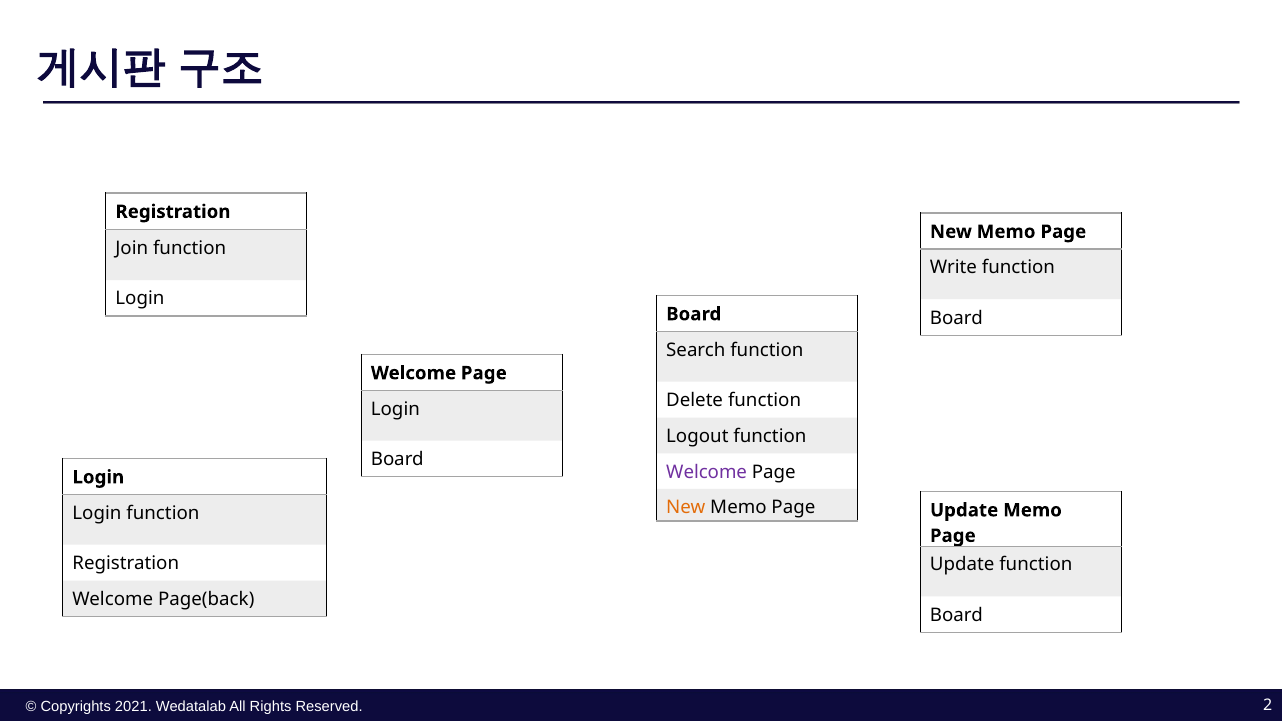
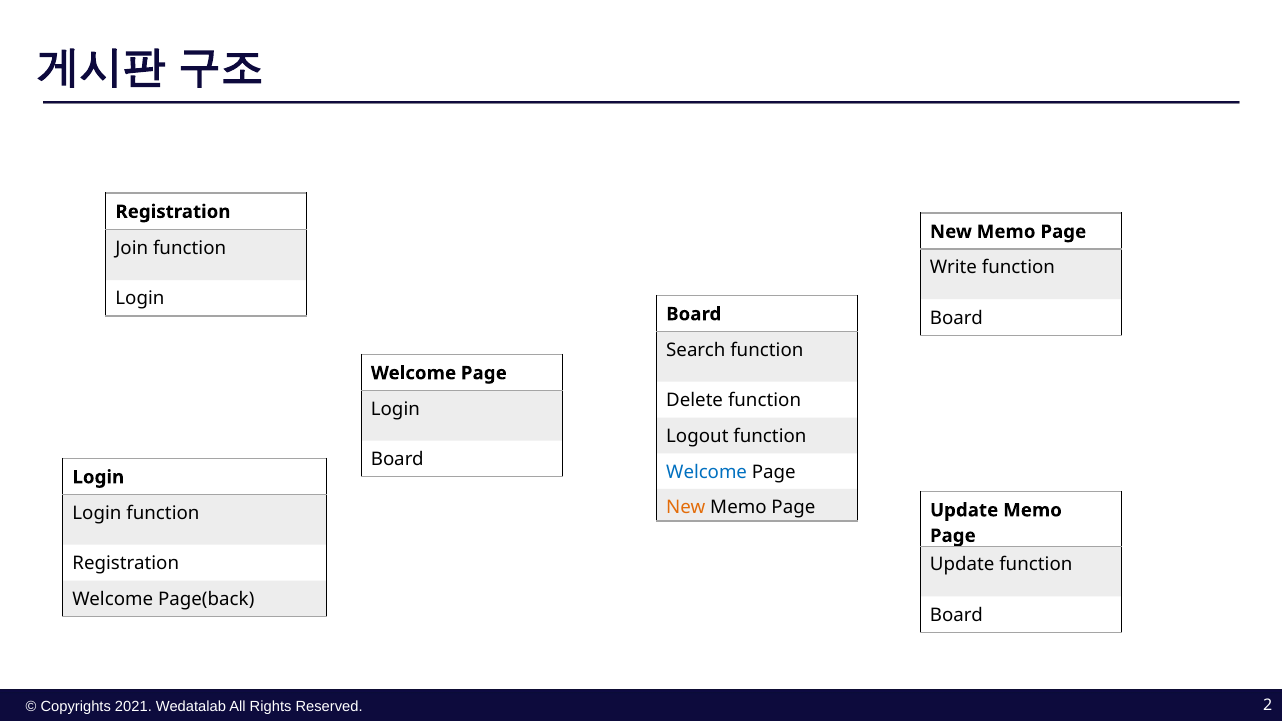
Welcome at (707, 472) colour: purple -> blue
